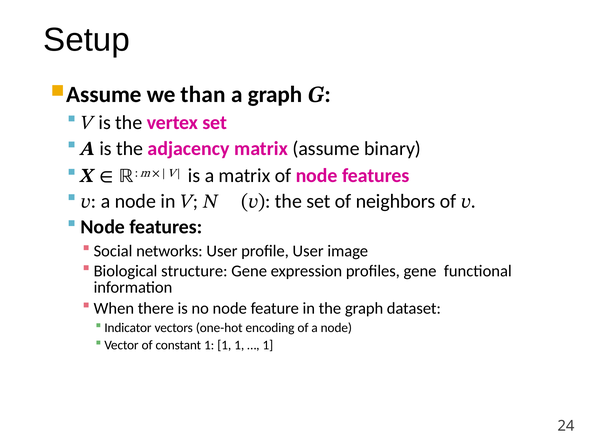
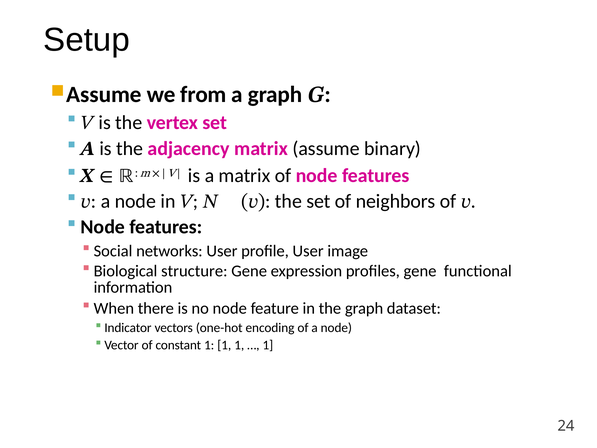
than: than -> from
